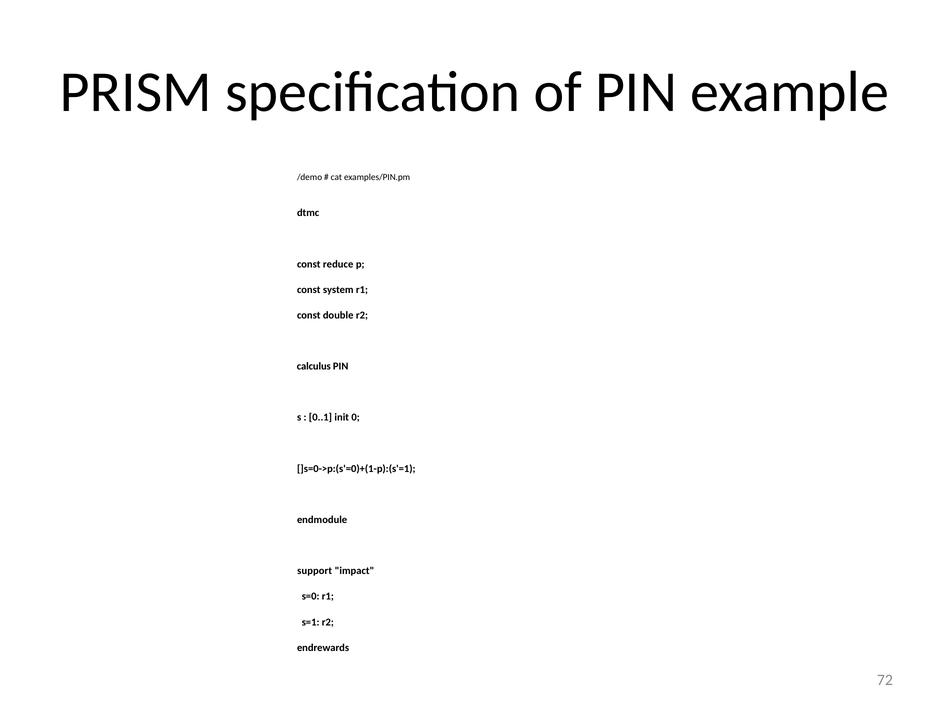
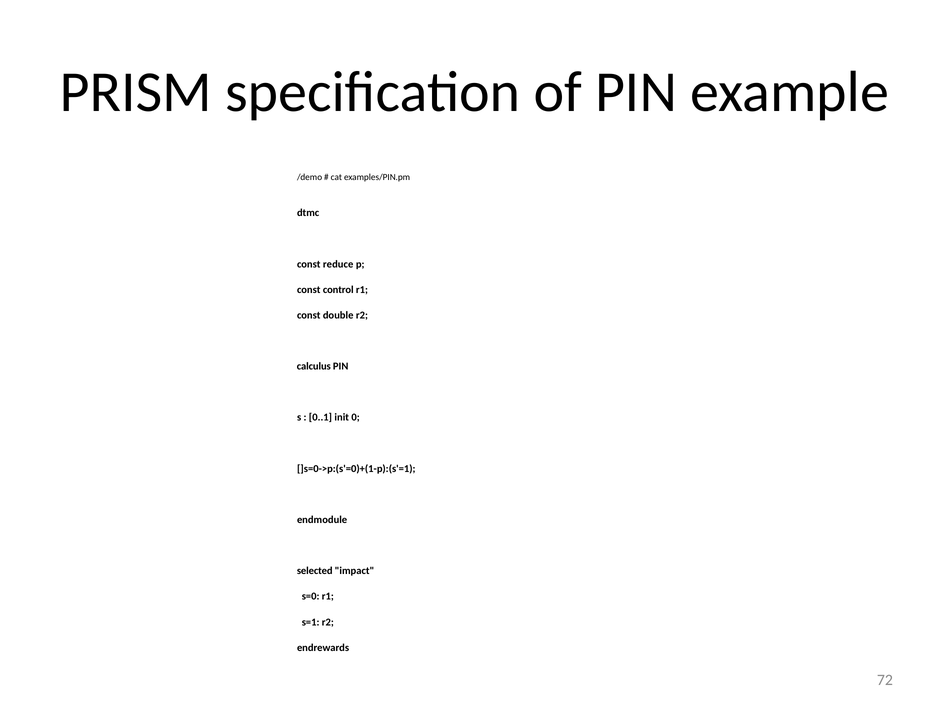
system: system -> control
support: support -> selected
